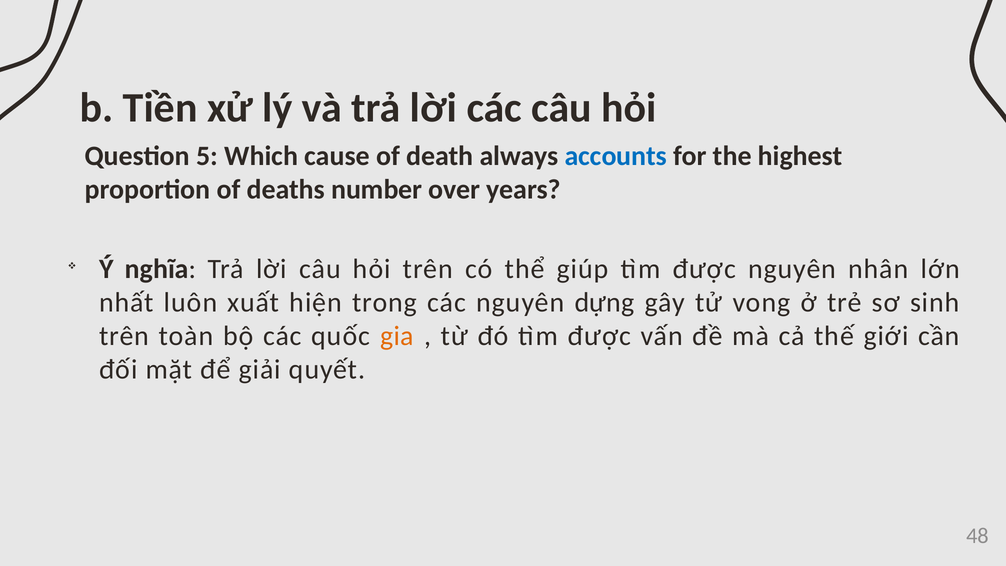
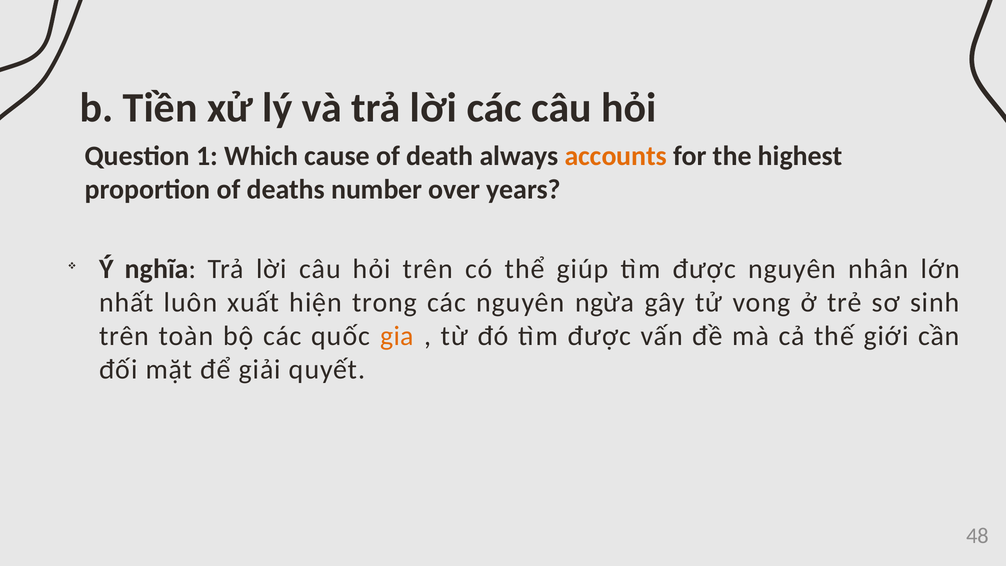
5: 5 -> 1
accounts colour: blue -> orange
dựng: dựng -> ngừa
